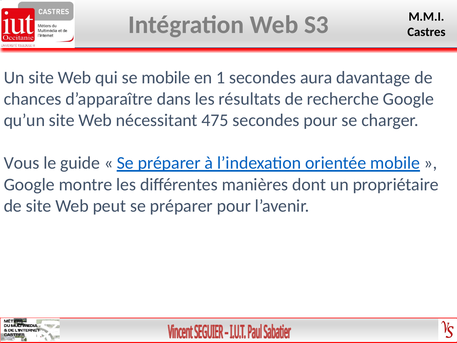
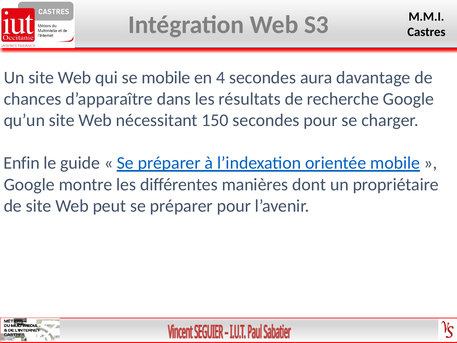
1: 1 -> 4
475: 475 -> 150
Vous: Vous -> Enfin
